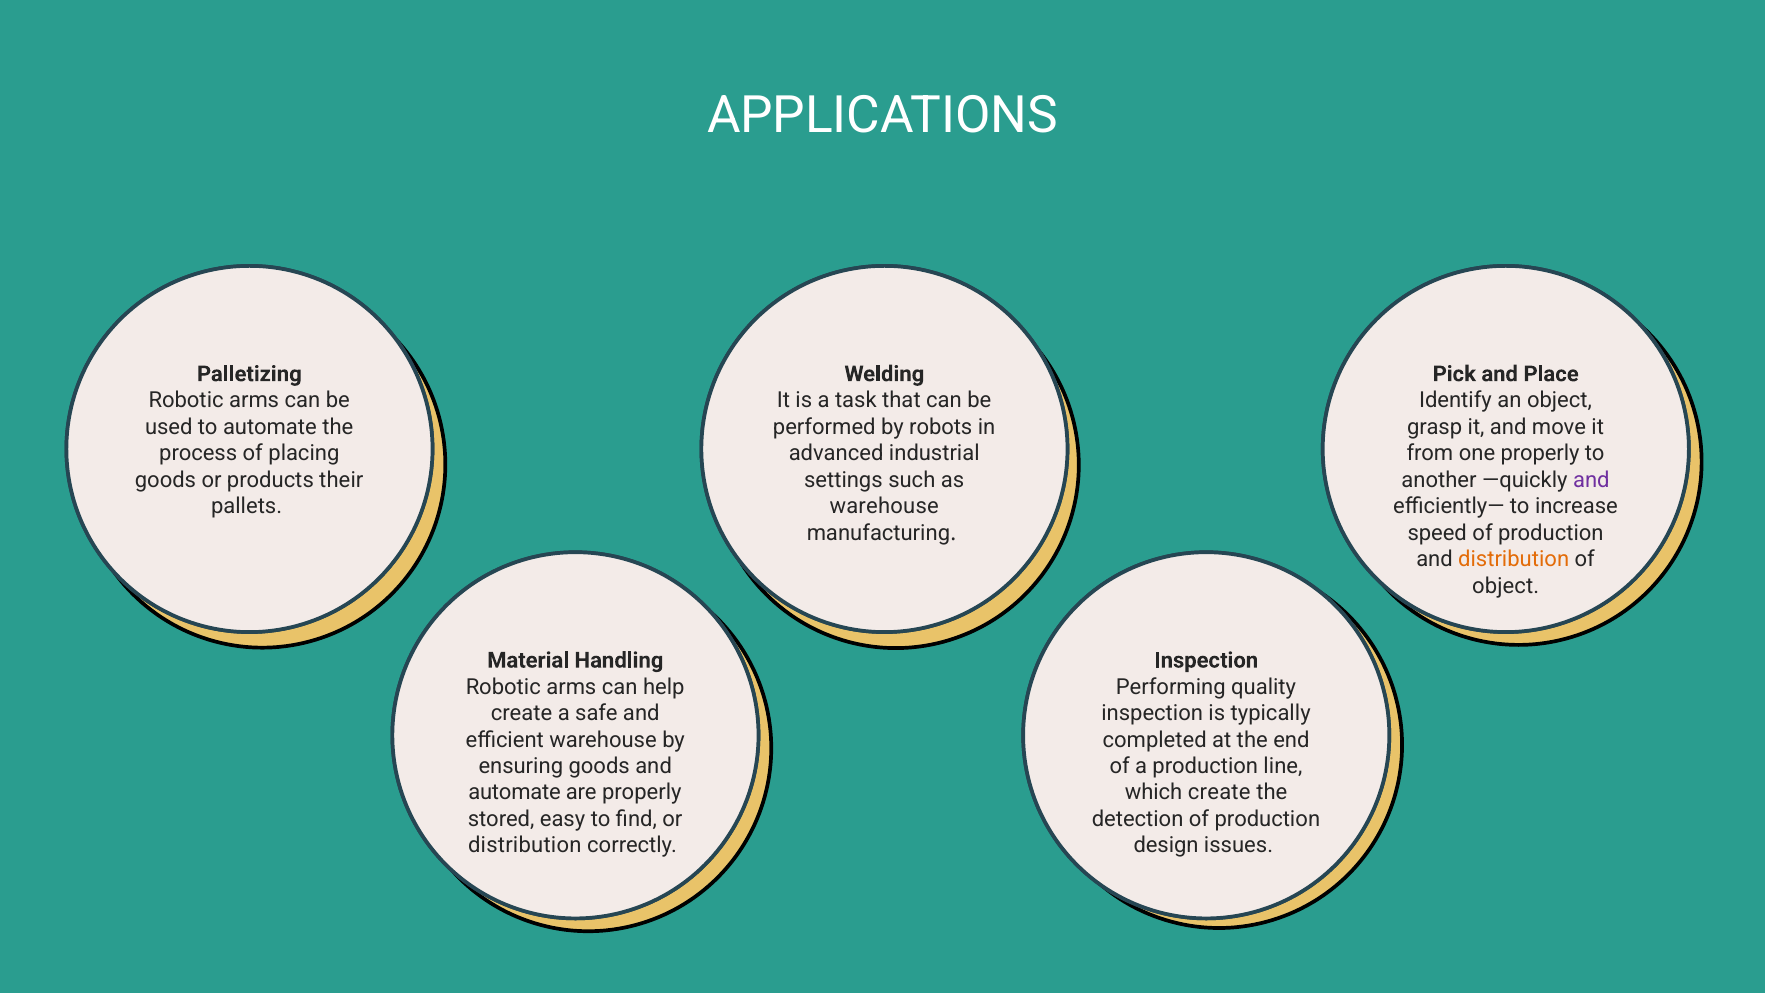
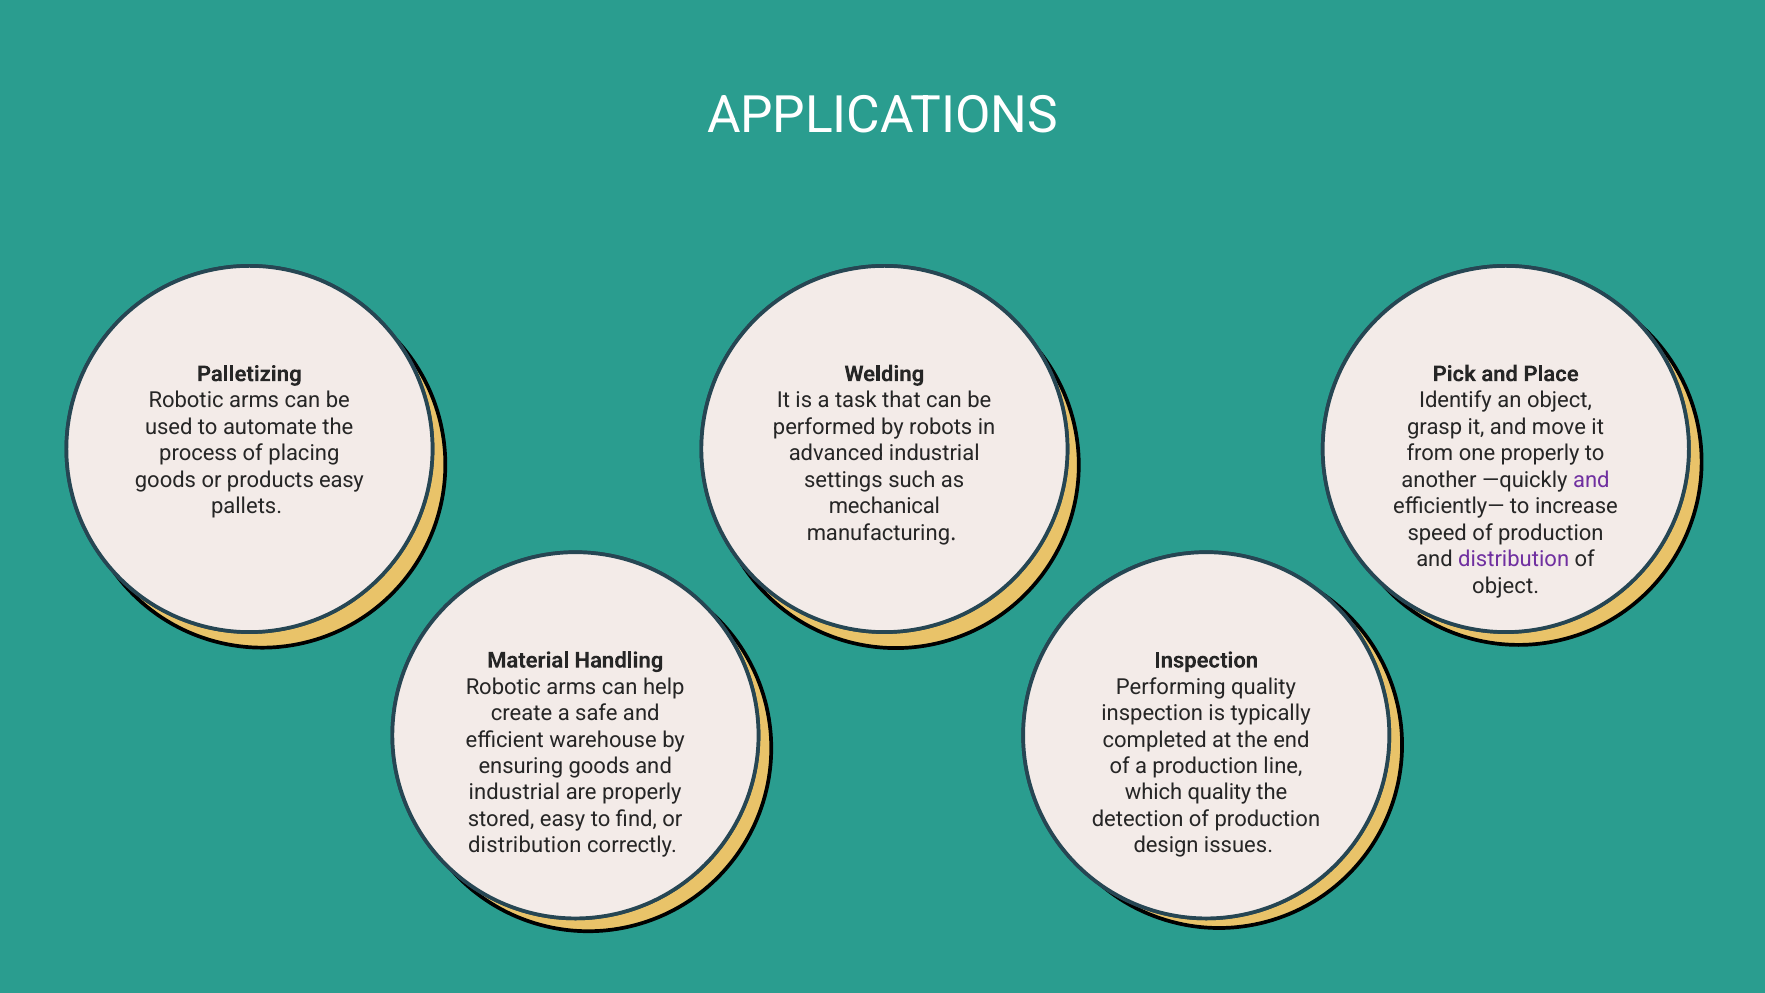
their at (341, 480): their -> easy
warehouse at (884, 506): warehouse -> mechanical
distribution at (1514, 559) colour: orange -> purple
automate at (515, 793): automate -> industrial
which create: create -> quality
